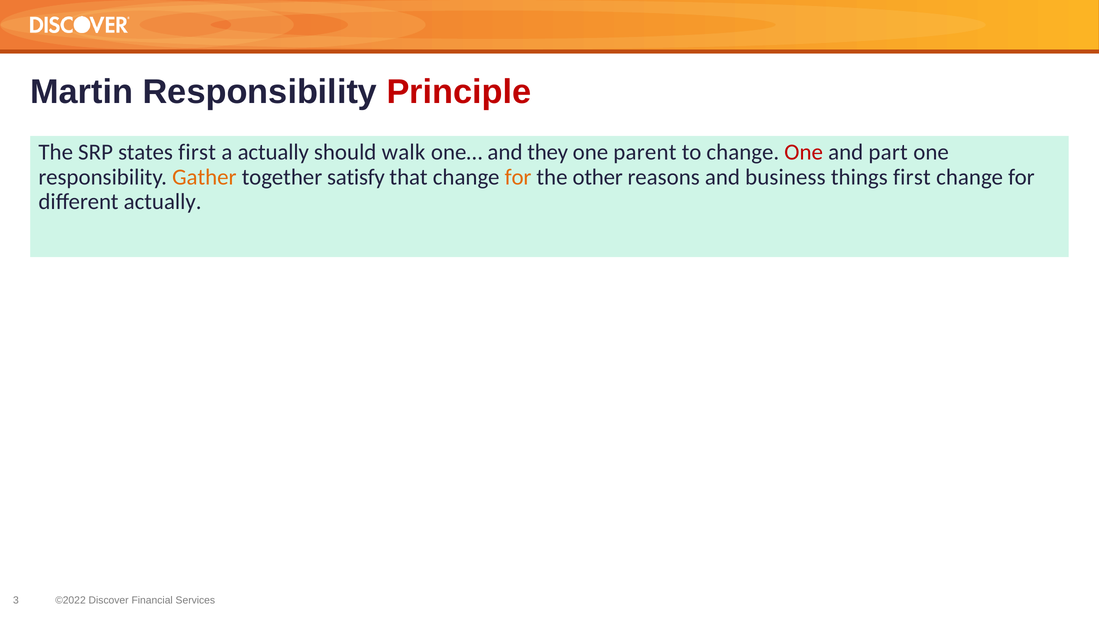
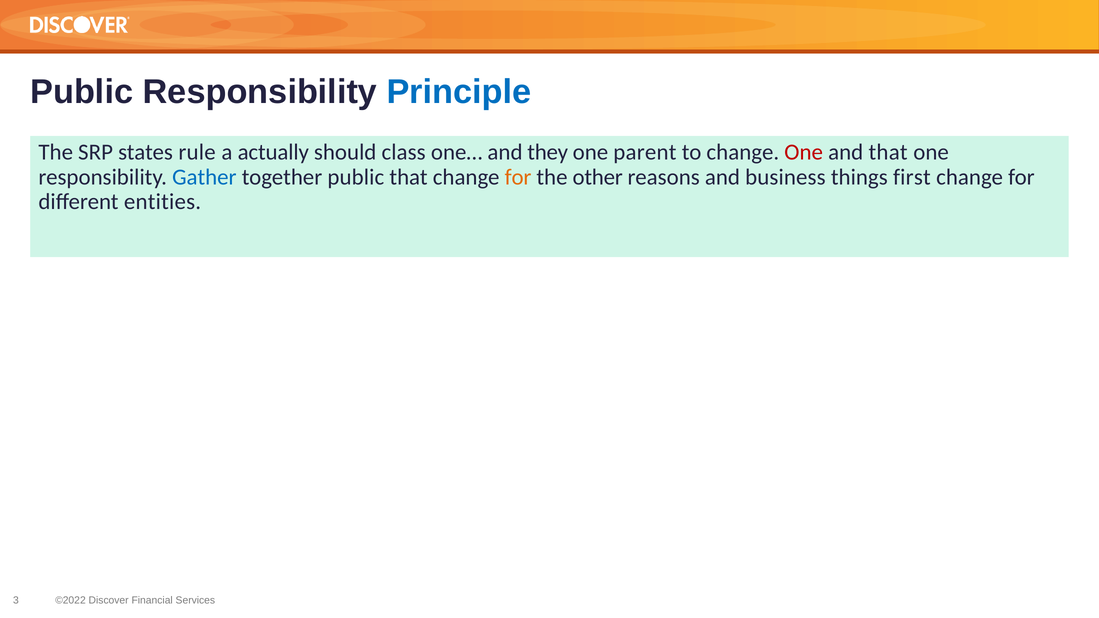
Martin at (82, 92): Martin -> Public
Principle colour: red -> blue
states first: first -> rule
walk: walk -> class
and part: part -> that
Gather colour: orange -> blue
together satisfy: satisfy -> public
different actually: actually -> entities
